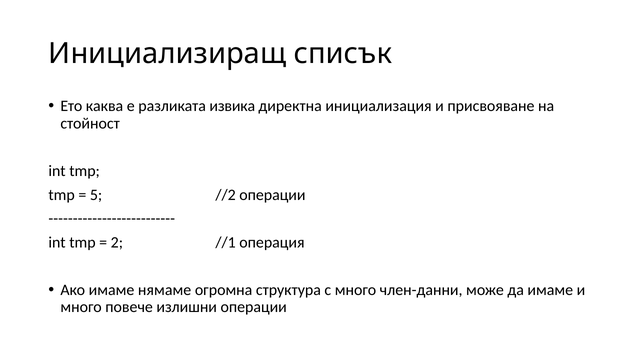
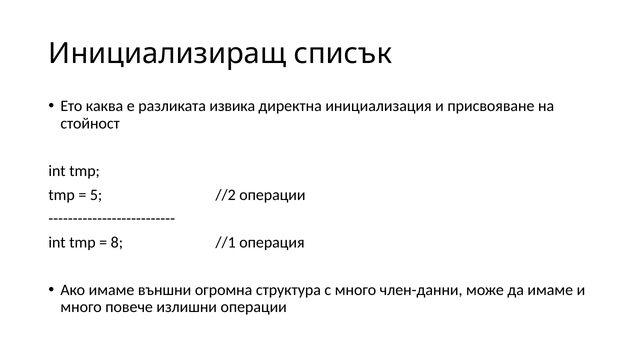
2: 2 -> 8
нямаме: нямаме -> външни
